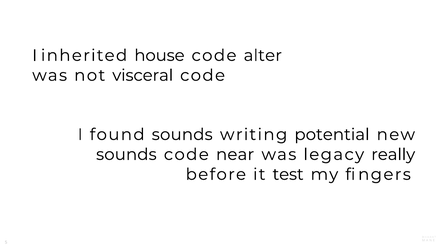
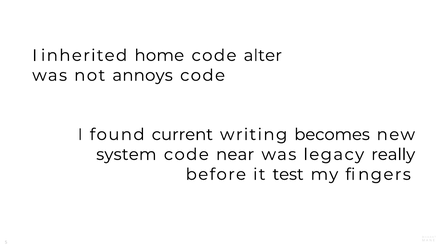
house: house -> home
visceral: visceral -> annoys
found sounds: sounds -> current
potential: potential -> becomes
sounds at (126, 154): sounds -> system
